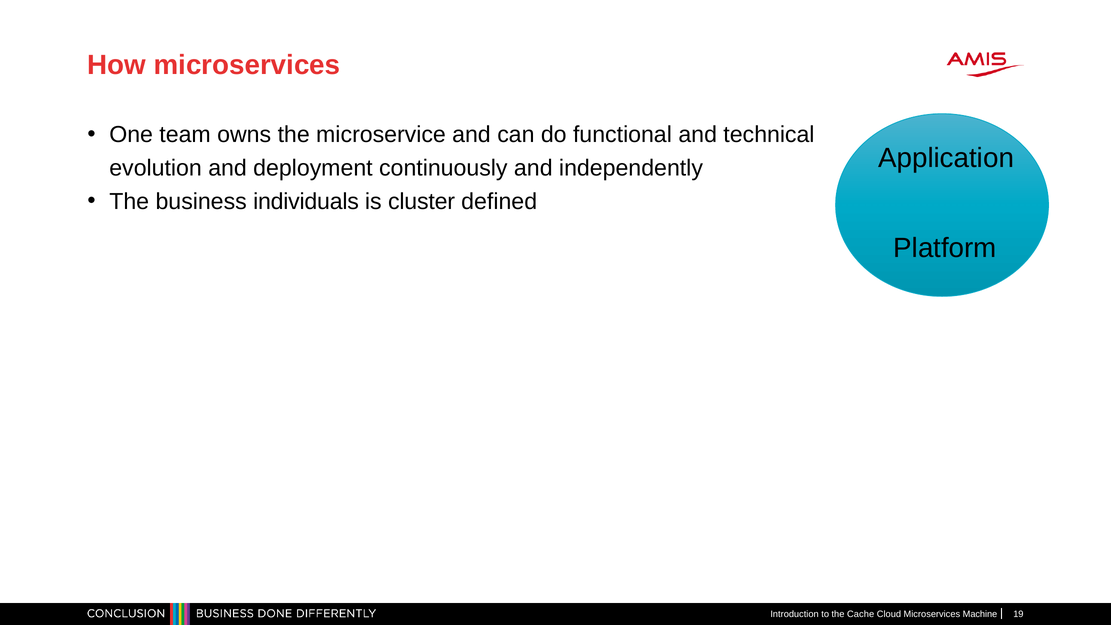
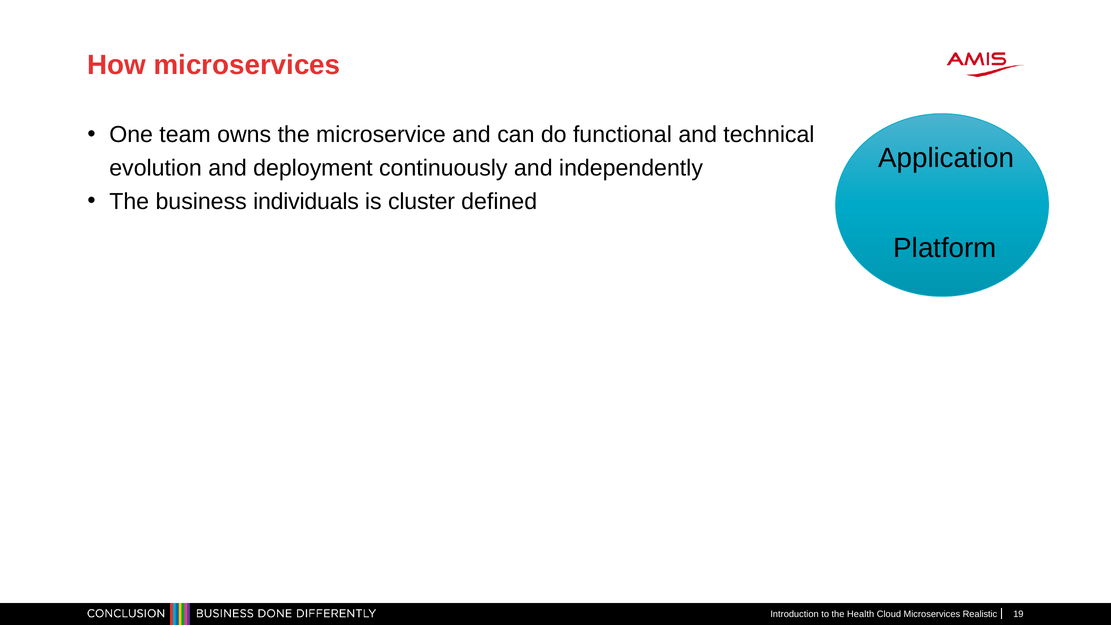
Cache: Cache -> Health
Machine: Machine -> Realistic
